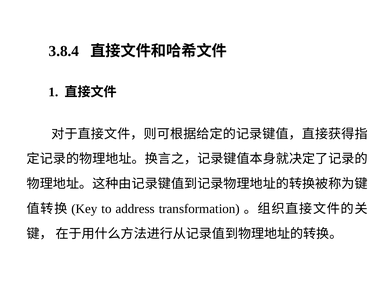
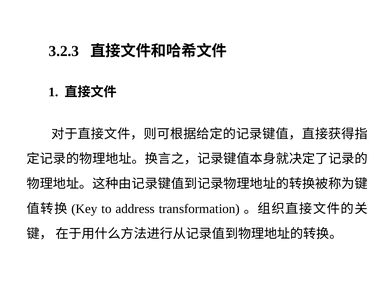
3.8.4: 3.8.4 -> 3.2.3
